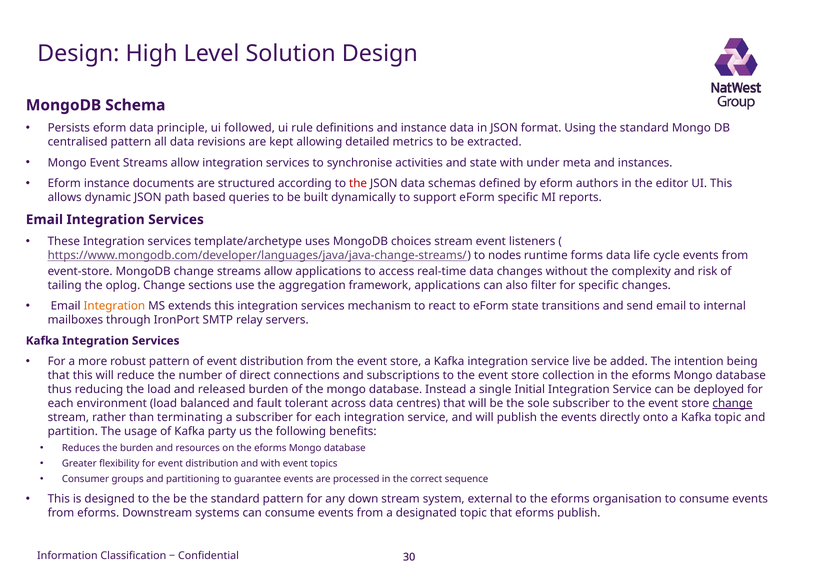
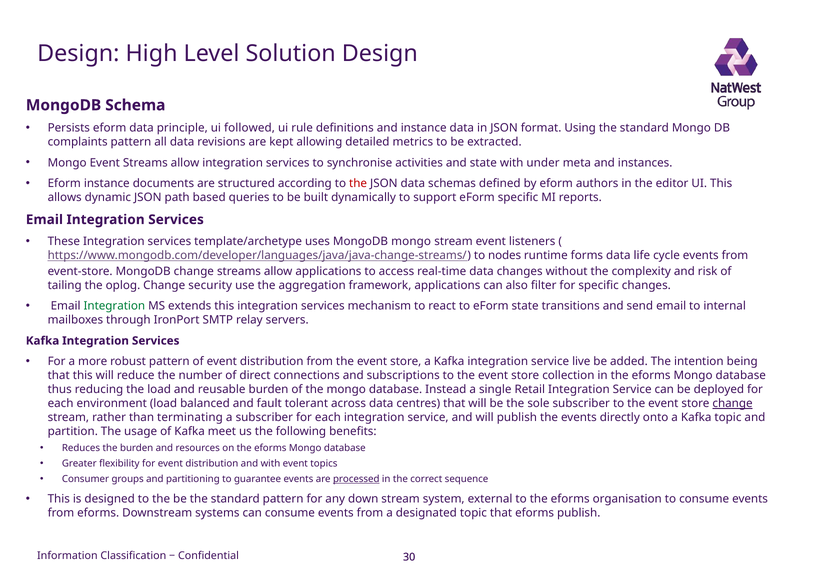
centralised: centralised -> complaints
MongoDB choices: choices -> mongo
sections: sections -> security
Integration at (114, 306) colour: orange -> green
released: released -> reusable
Initial: Initial -> Retail
party: party -> meet
processed underline: none -> present
